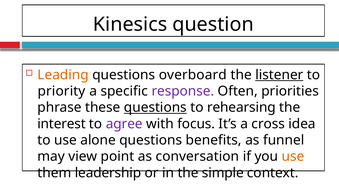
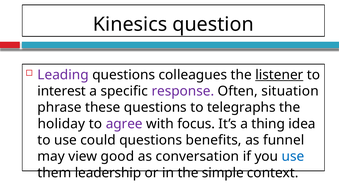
Leading colour: orange -> purple
overboard: overboard -> colleagues
priority: priority -> interest
priorities: priorities -> situation
questions at (155, 108) underline: present -> none
rehearsing: rehearsing -> telegraphs
interest: interest -> holiday
cross: cross -> thing
alone: alone -> could
point: point -> good
use at (293, 157) colour: orange -> blue
